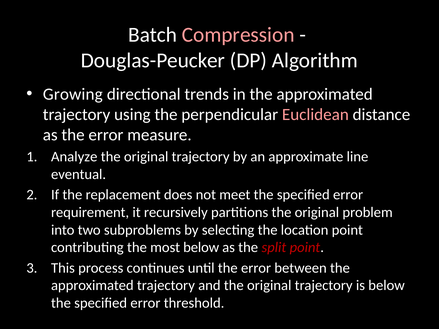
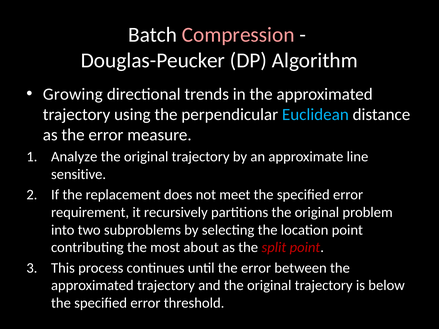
Euclidean colour: pink -> light blue
eventual: eventual -> sensitive
most below: below -> about
